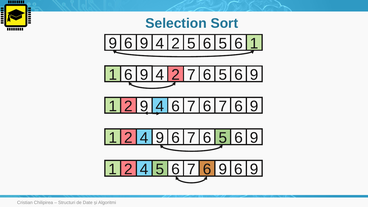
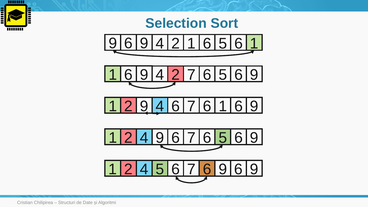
2 5: 5 -> 1
7 6 7: 7 -> 1
